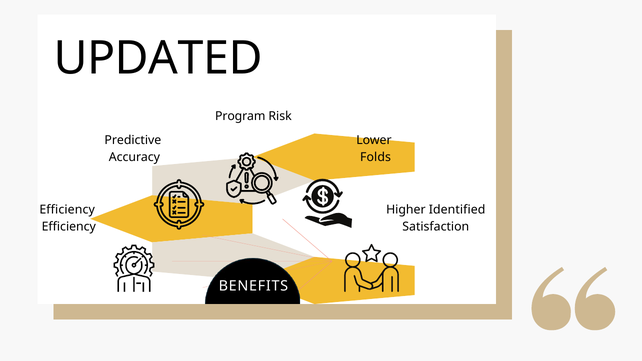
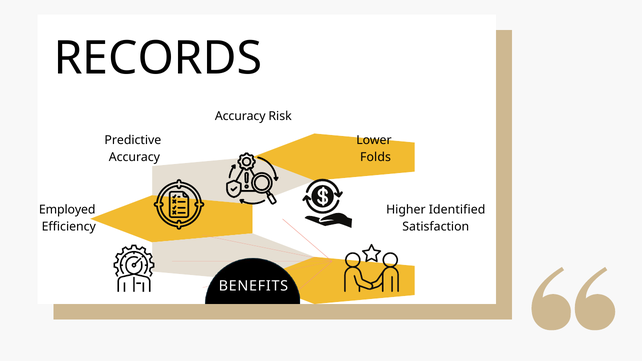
UPDATED: UPDATED -> RECORDS
Program at (240, 116): Program -> Accuracy
Efficiency at (67, 210): Efficiency -> Employed
